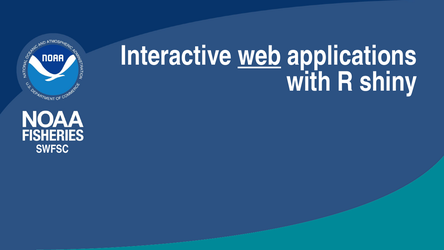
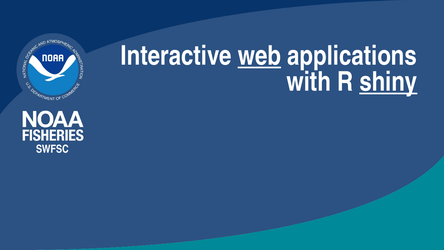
shiny underline: none -> present
